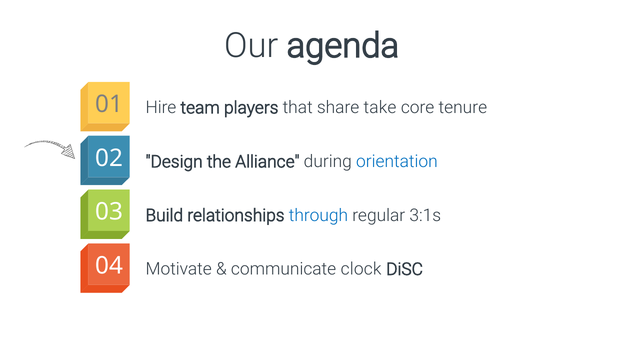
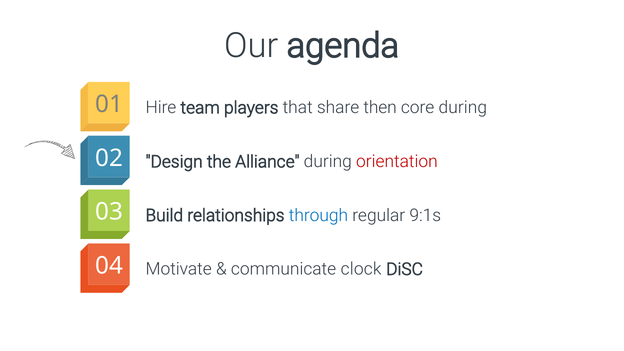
take: take -> then
core tenure: tenure -> during
orientation colour: blue -> red
3:1s: 3:1s -> 9:1s
